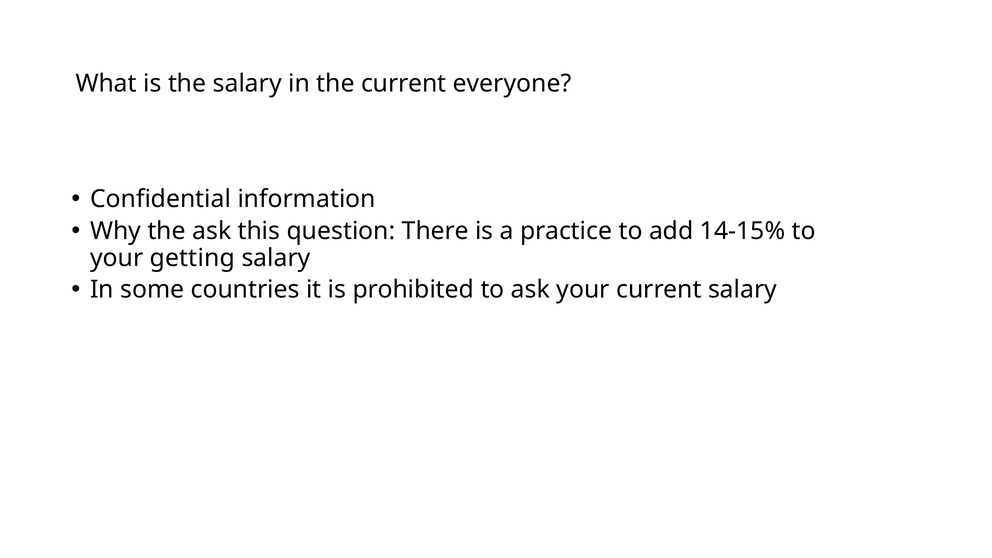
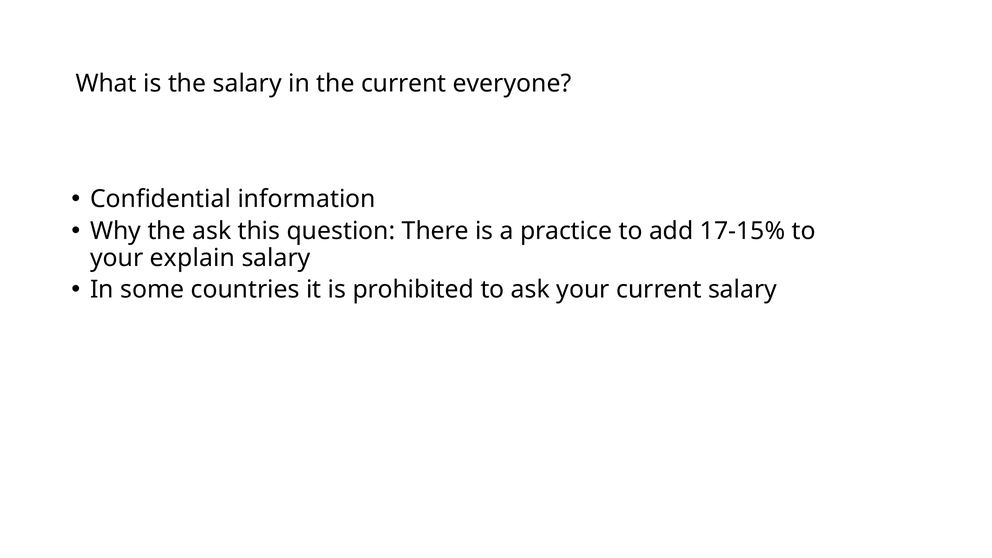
14-15%: 14-15% -> 17-15%
getting: getting -> explain
